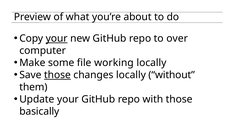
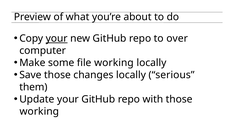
those at (57, 75) underline: present -> none
without: without -> serious
basically at (39, 112): basically -> working
